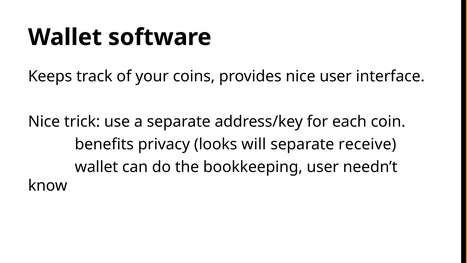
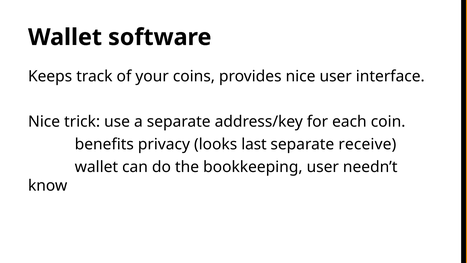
will: will -> last
